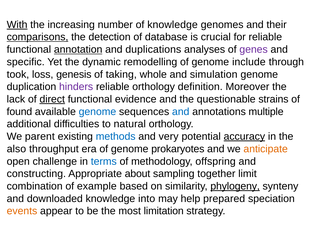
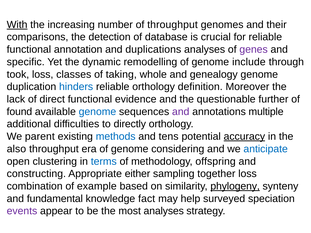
of knowledge: knowledge -> throughput
comparisons underline: present -> none
annotation underline: present -> none
genesis: genesis -> classes
simulation: simulation -> genealogy
hinders colour: purple -> blue
direct underline: present -> none
strains: strains -> further
and at (181, 112) colour: blue -> purple
natural: natural -> directly
very: very -> tens
prokaryotes: prokaryotes -> considering
anticipate colour: orange -> blue
challenge: challenge -> clustering
about: about -> either
together limit: limit -> loss
downloaded: downloaded -> fundamental
into: into -> fact
prepared: prepared -> surveyed
events colour: orange -> purple
most limitation: limitation -> analyses
